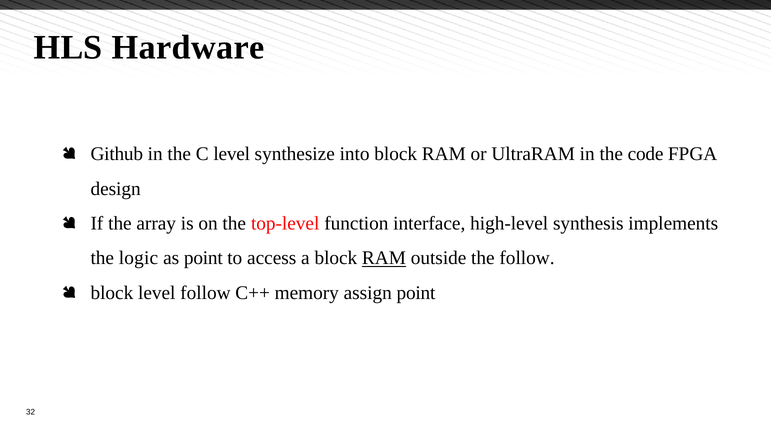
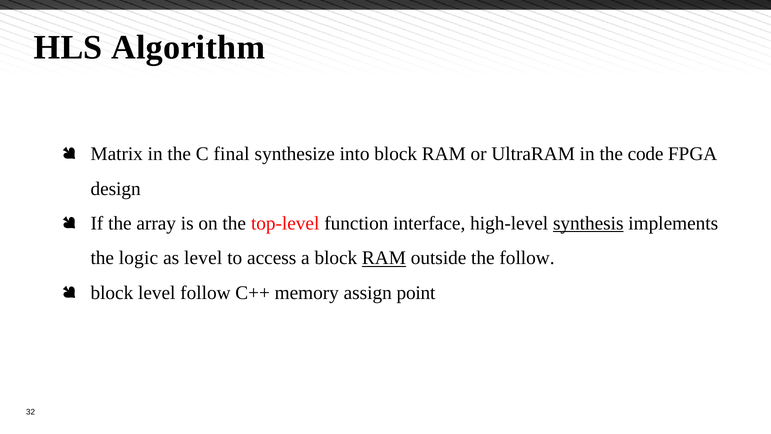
Hardware: Hardware -> Algorithm
Github: Github -> Matrix
C level: level -> final
synthesis underline: none -> present
as point: point -> level
